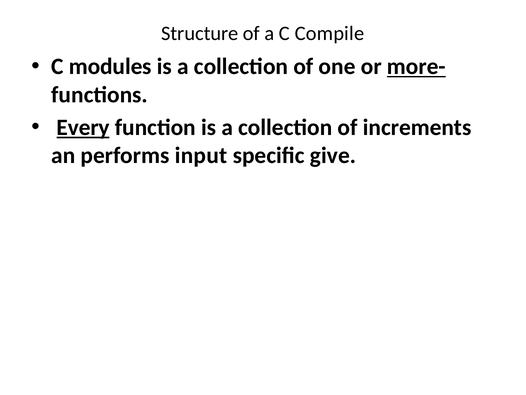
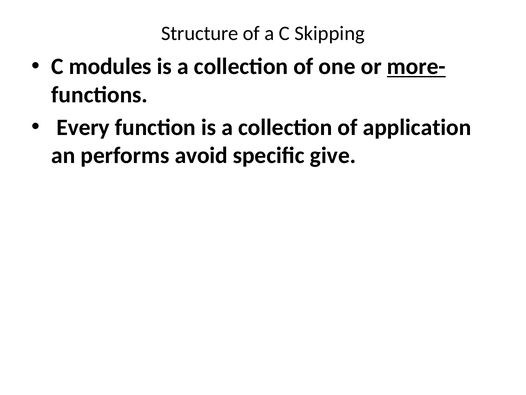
Compile: Compile -> Skipping
Every underline: present -> none
increments: increments -> application
input: input -> avoid
